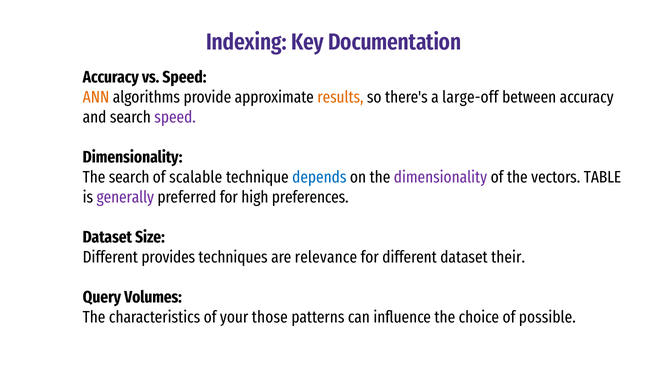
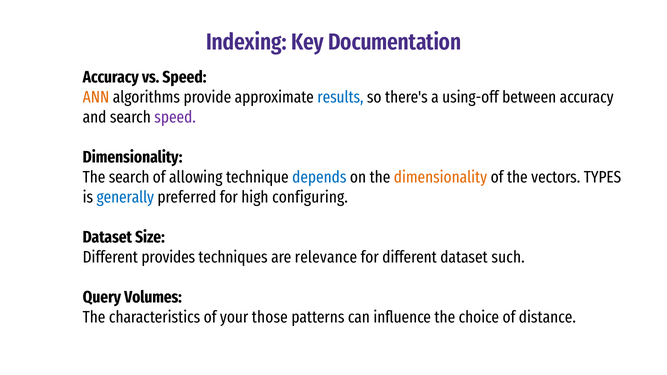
results colour: orange -> blue
large-off: large-off -> using-off
scalable: scalable -> allowing
dimensionality at (441, 177) colour: purple -> orange
TABLE: TABLE -> TYPES
generally colour: purple -> blue
preferences: preferences -> configuring
their: their -> such
possible: possible -> distance
